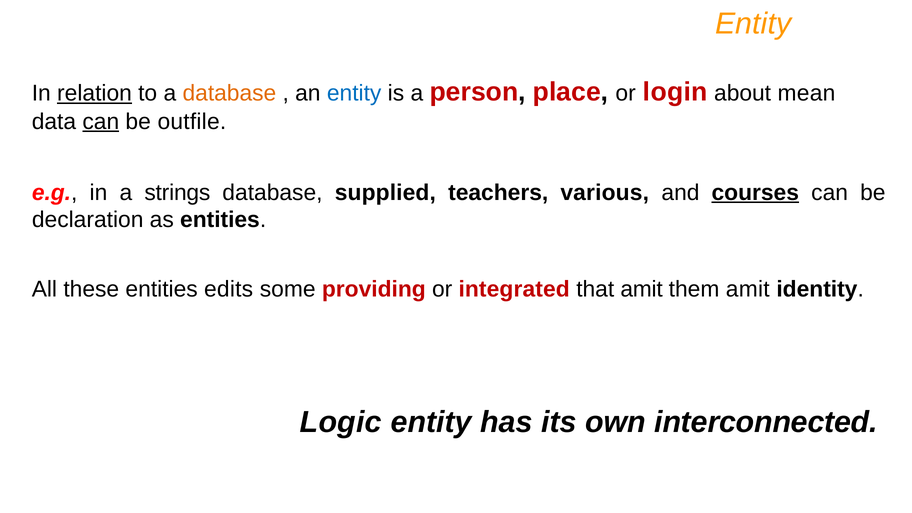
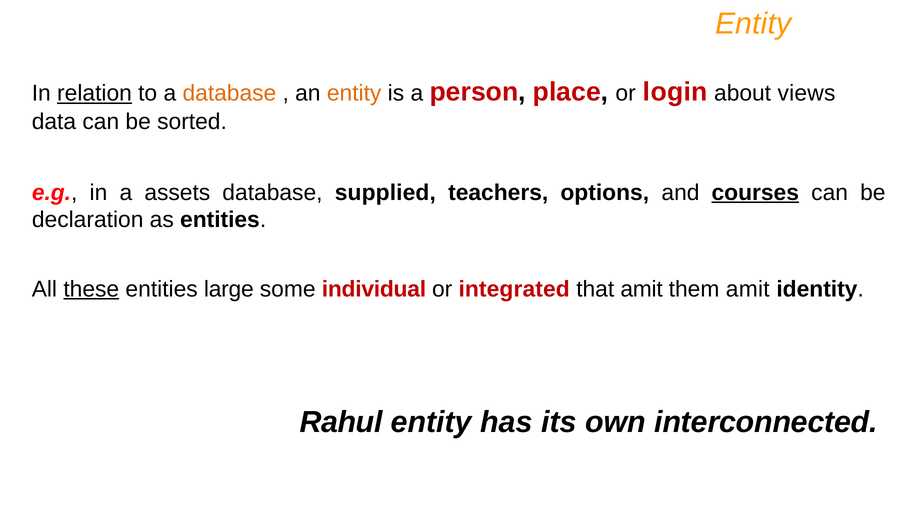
entity at (354, 93) colour: blue -> orange
mean: mean -> views
can at (101, 121) underline: present -> none
outfile: outfile -> sorted
strings: strings -> assets
various: various -> options
these underline: none -> present
edits: edits -> large
providing: providing -> individual
Logic: Logic -> Rahul
